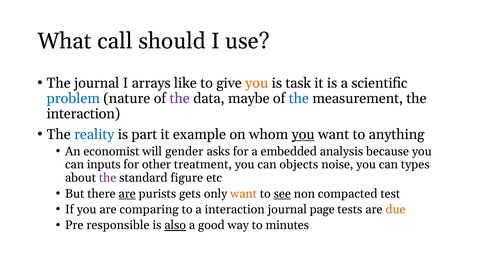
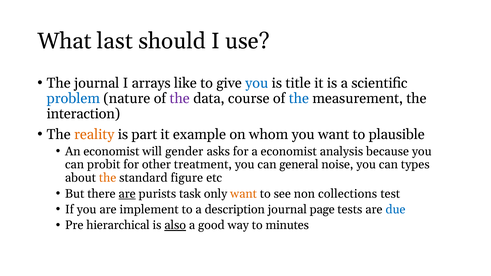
call: call -> last
you at (257, 83) colour: orange -> blue
task: task -> title
maybe: maybe -> course
reality colour: blue -> orange
you at (303, 135) underline: present -> none
anything: anything -> plausible
a embedded: embedded -> economist
inputs: inputs -> probit
objects: objects -> general
the at (108, 178) colour: purple -> orange
gets: gets -> task
see underline: present -> none
compacted: compacted -> collections
comparing: comparing -> implement
a interaction: interaction -> description
due colour: orange -> blue
responsible: responsible -> hierarchical
